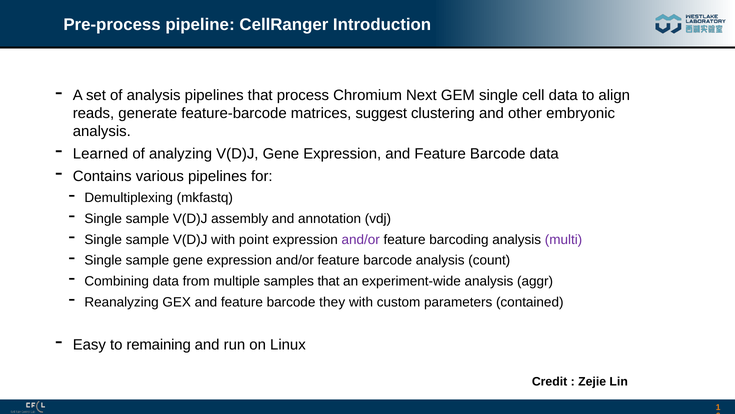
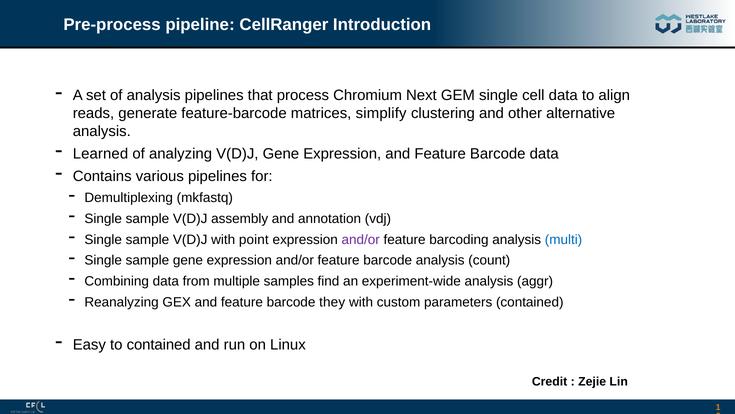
suggest: suggest -> simplify
embryonic: embryonic -> alternative
multi colour: purple -> blue
samples that: that -> find
to remaining: remaining -> contained
